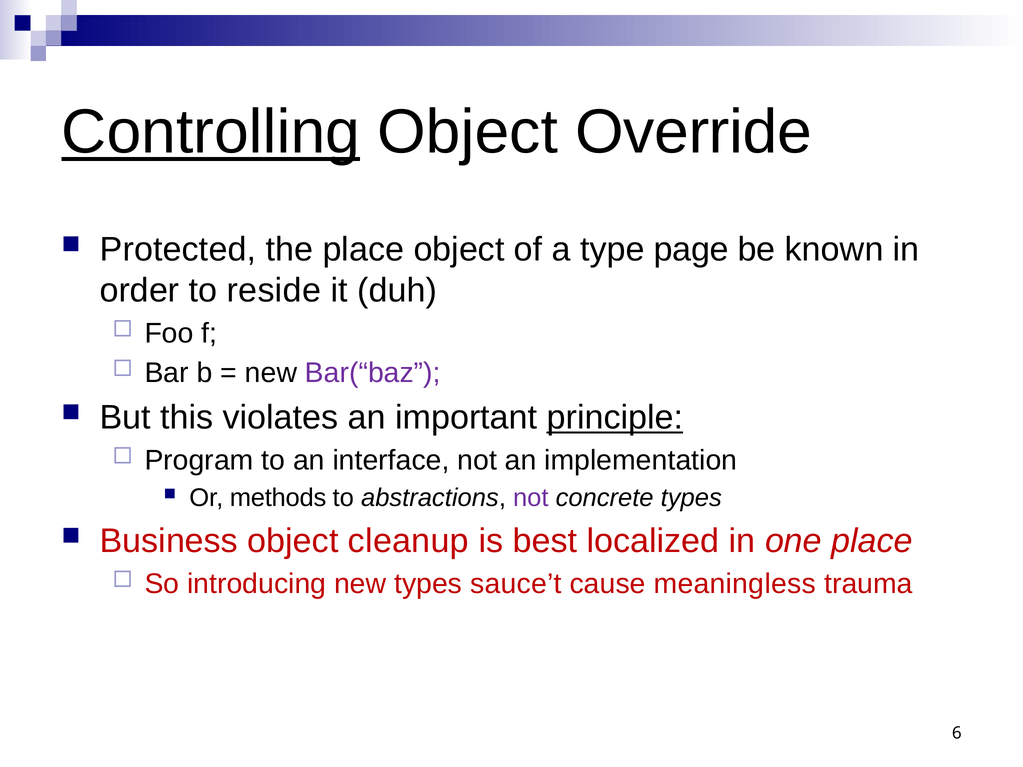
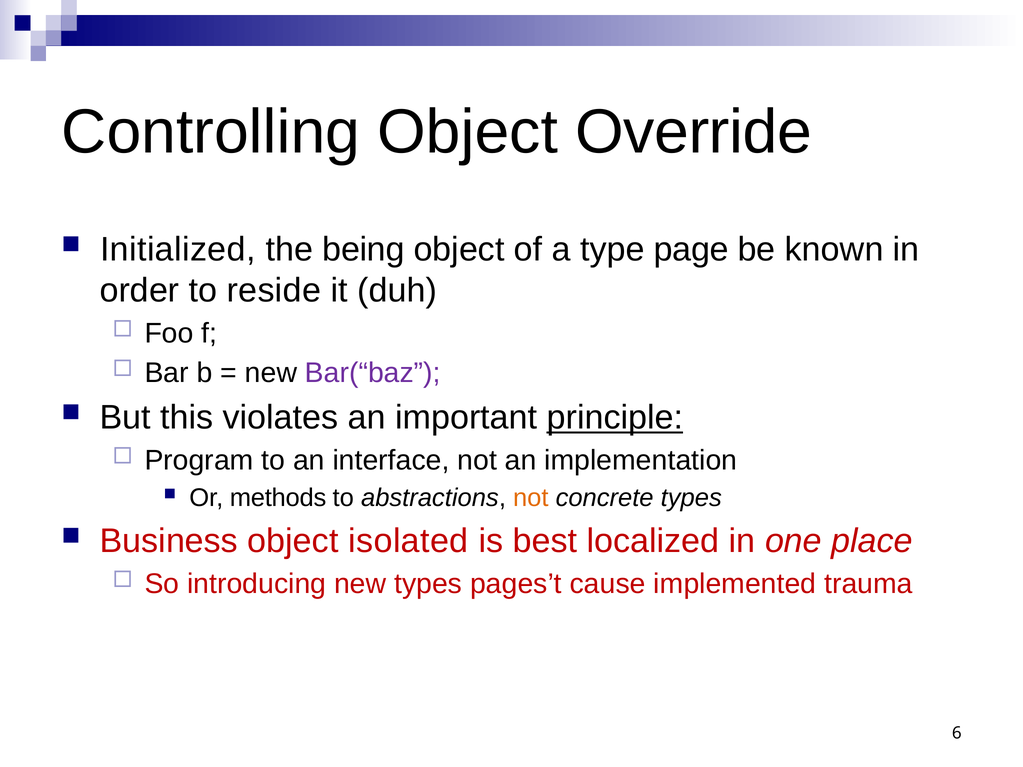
Controlling underline: present -> none
Protected: Protected -> Initialized
the place: place -> being
not at (531, 498) colour: purple -> orange
cleanup: cleanup -> isolated
sauce’t: sauce’t -> pages’t
meaningless: meaningless -> implemented
